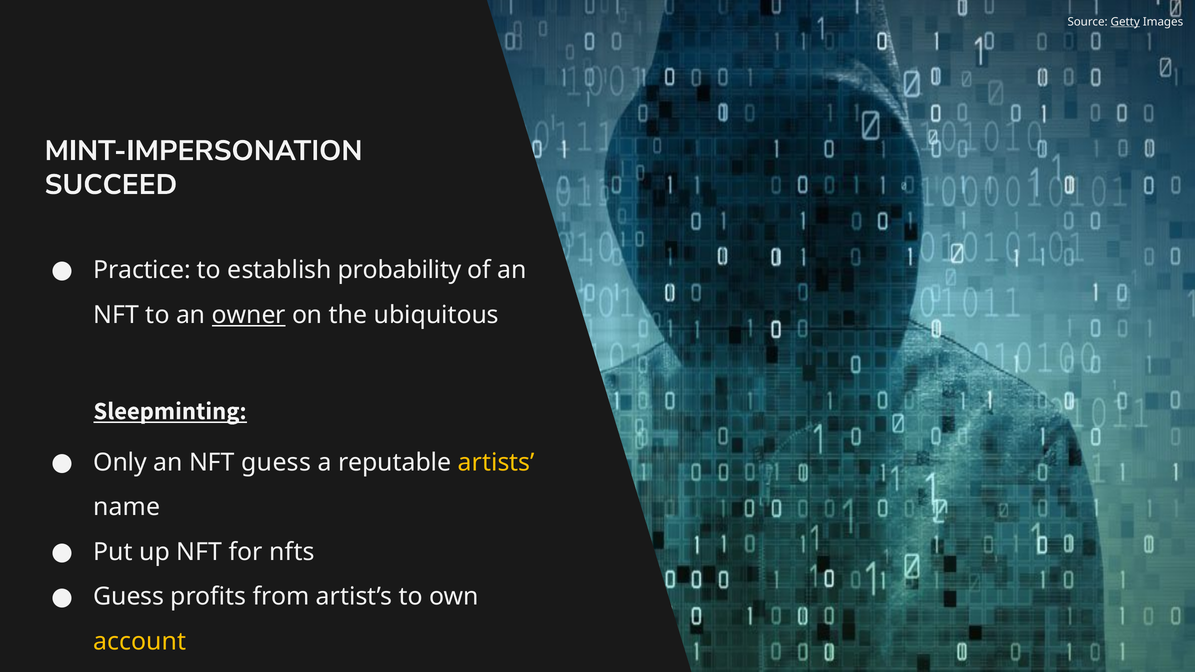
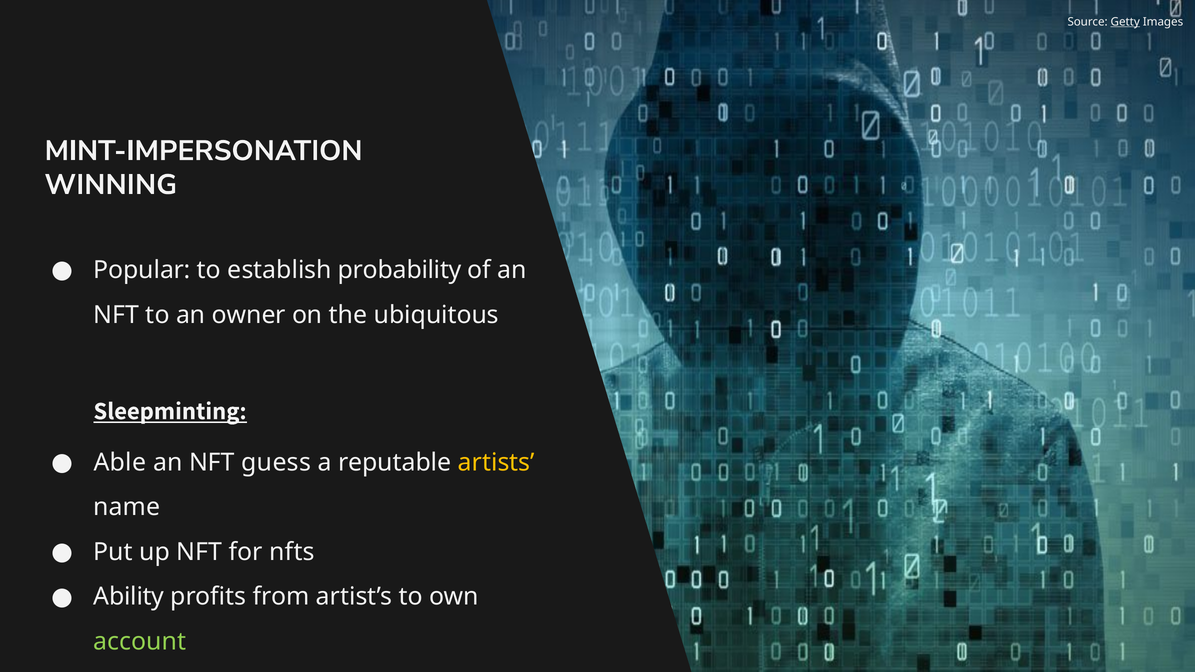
SUCCEED: SUCCEED -> WINNING
Practice: Practice -> Popular
owner underline: present -> none
Only: Only -> Able
Guess at (129, 597): Guess -> Ability
account colour: yellow -> light green
